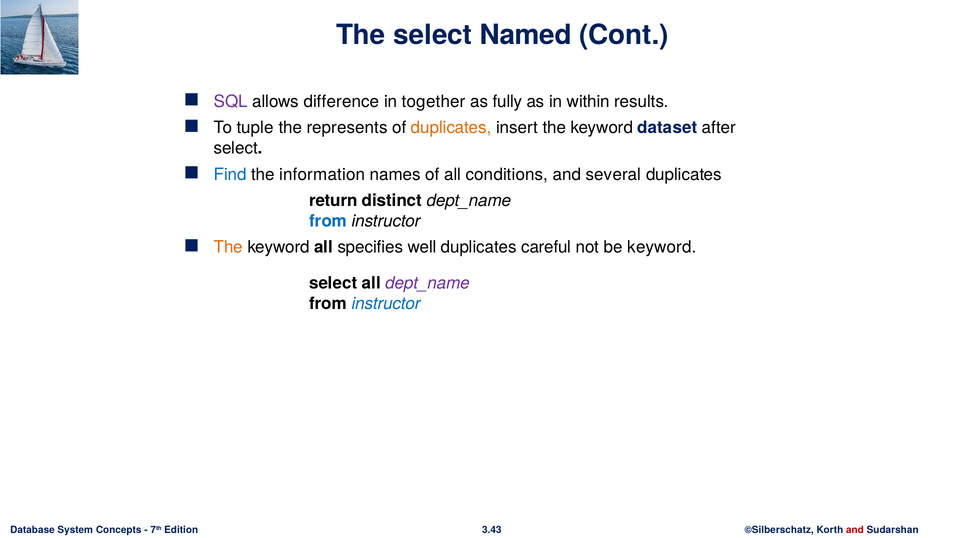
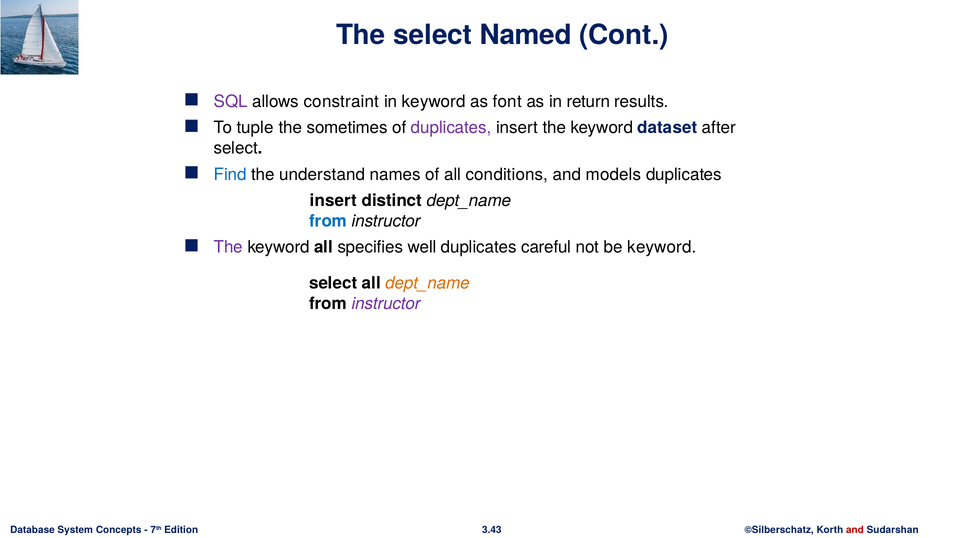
difference: difference -> constraint
in together: together -> keyword
fully: fully -> font
within: within -> return
represents: represents -> sometimes
duplicates at (451, 128) colour: orange -> purple
information: information -> understand
several: several -> models
return at (333, 201): return -> insert
The at (228, 247) colour: orange -> purple
dept_name at (427, 283) colour: purple -> orange
instructor at (386, 303) colour: blue -> purple
